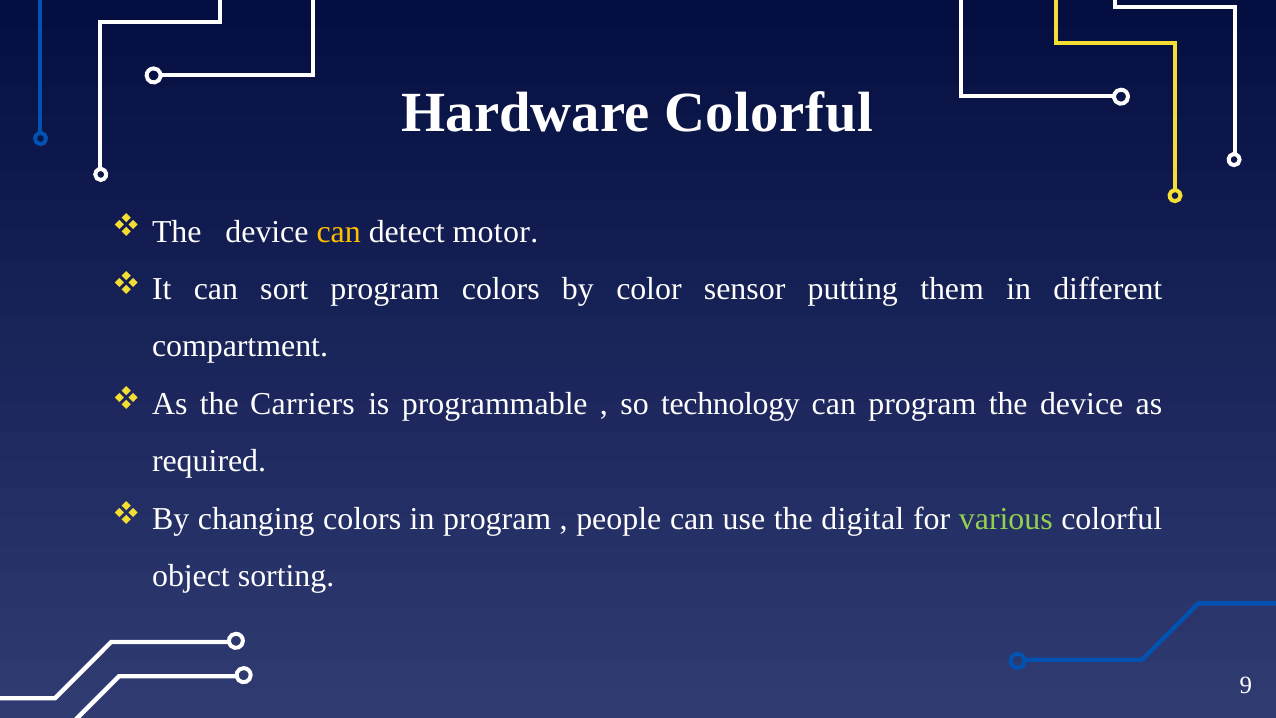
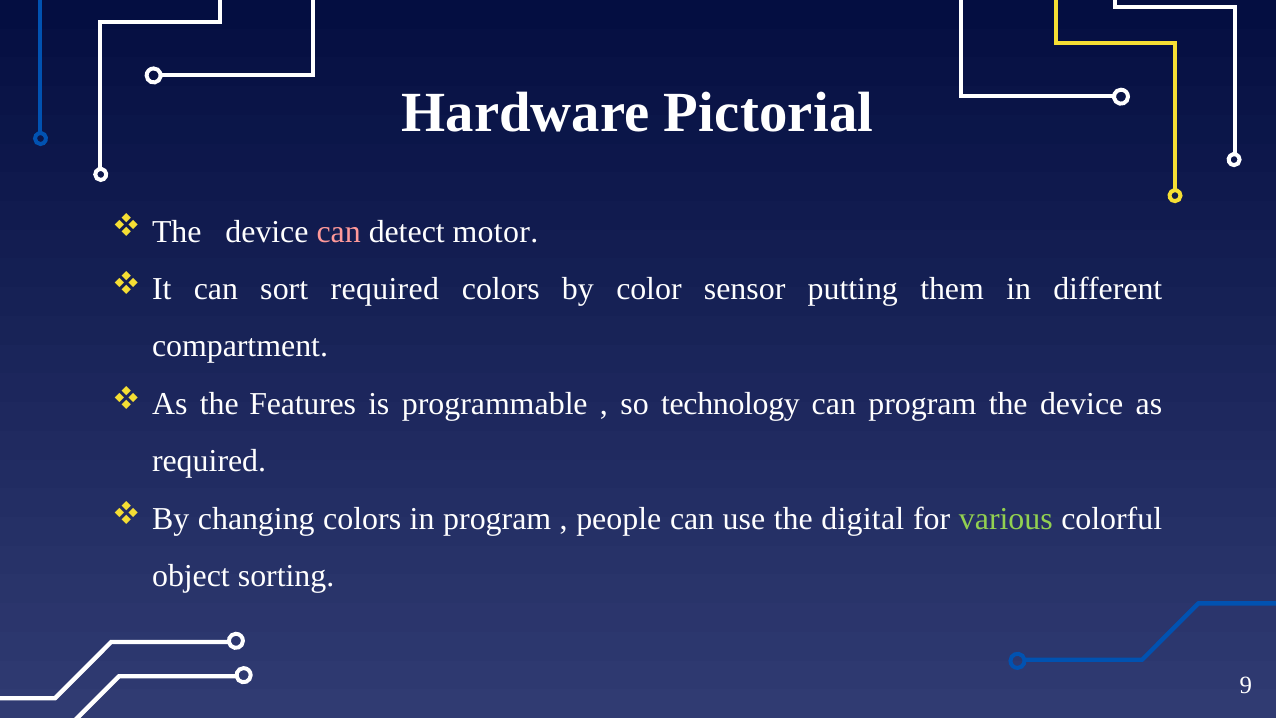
Hardware Colorful: Colorful -> Pictorial
can at (339, 231) colour: yellow -> pink
sort program: program -> required
Carriers: Carriers -> Features
